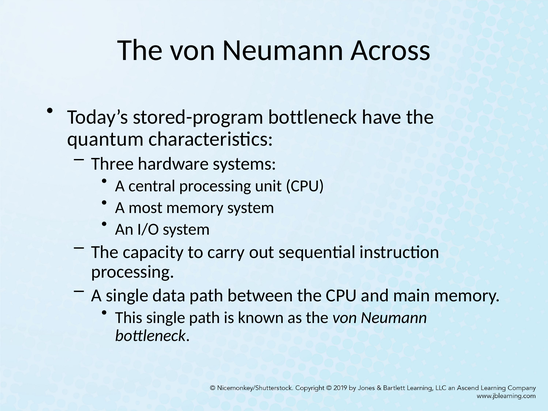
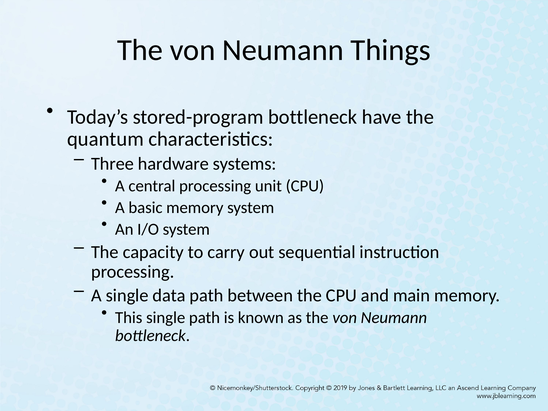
Across: Across -> Things
most: most -> basic
